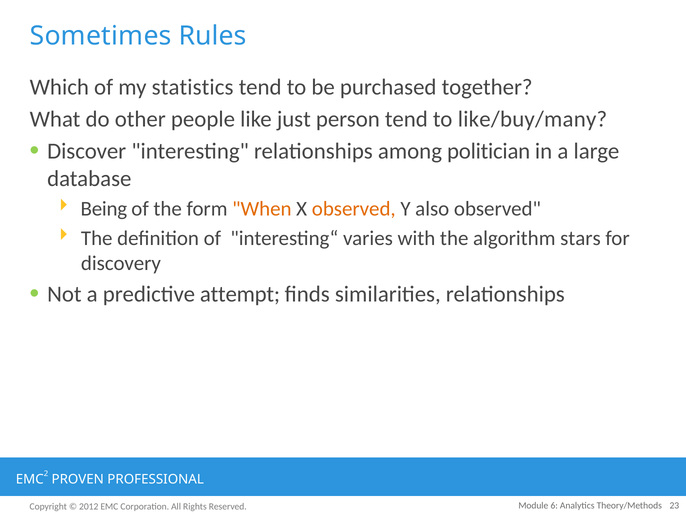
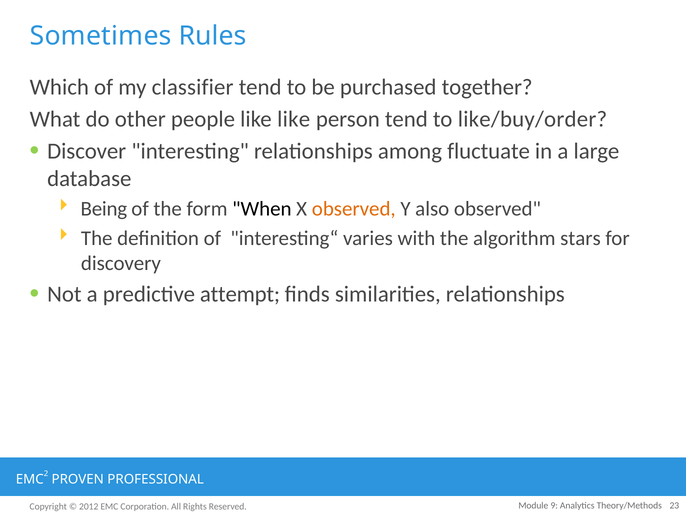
statistics: statistics -> classifier
like just: just -> like
like/buy/many: like/buy/many -> like/buy/order
politician: politician -> fluctuate
When colour: orange -> black
6: 6 -> 9
